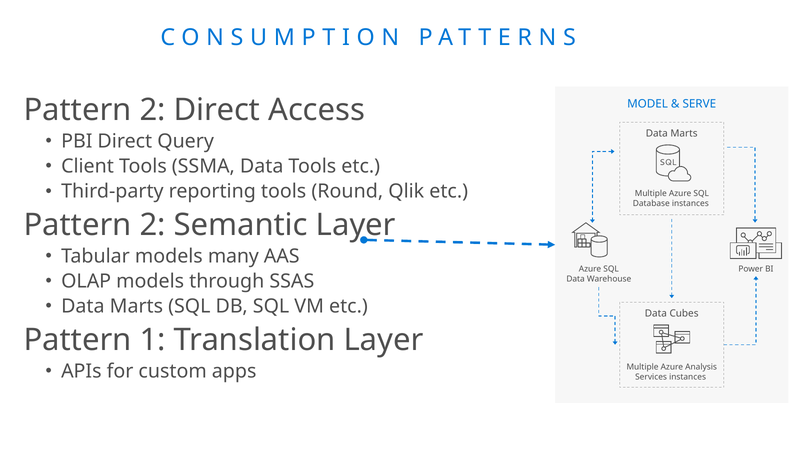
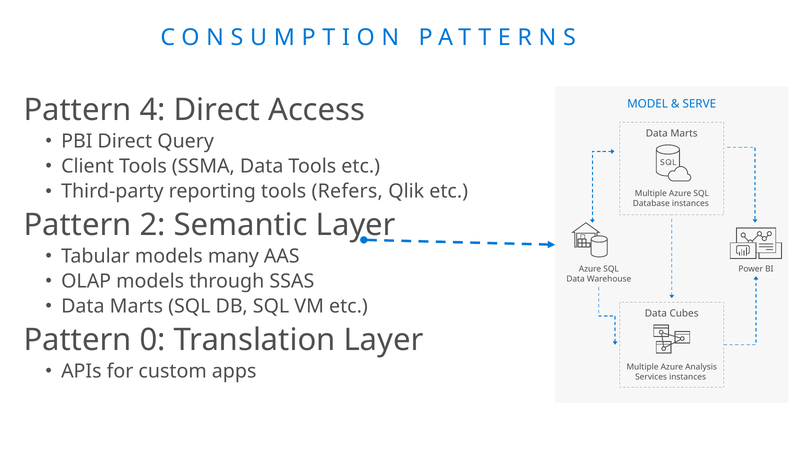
2 at (153, 110): 2 -> 4
Round: Round -> Refers
1: 1 -> 0
